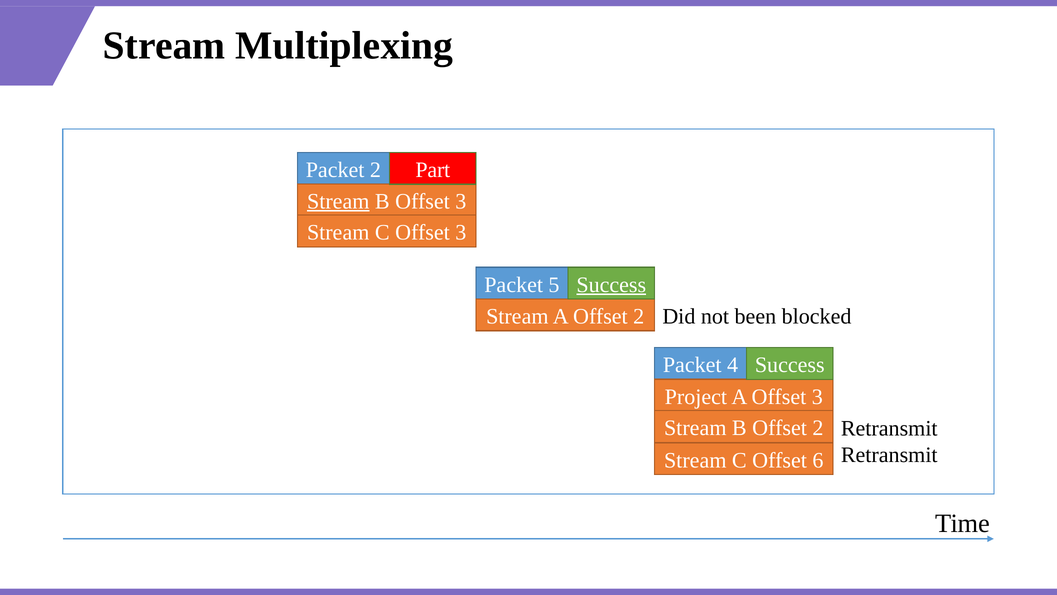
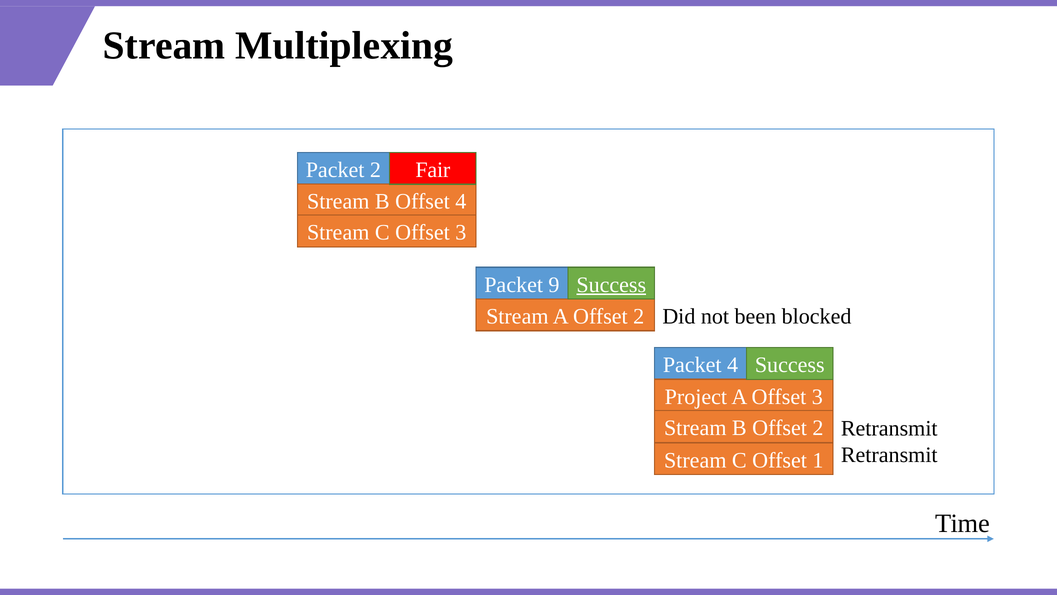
Part: Part -> Fair
Stream at (338, 201) underline: present -> none
B Offset 3: 3 -> 4
5: 5 -> 9
6: 6 -> 1
